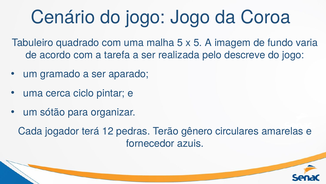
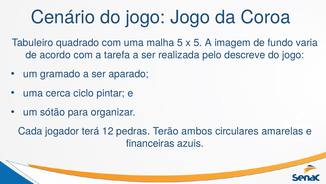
gênero: gênero -> ambos
fornecedor: fornecedor -> financeiras
